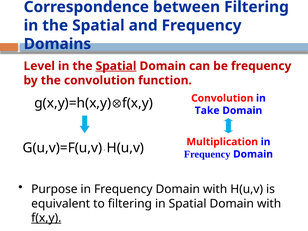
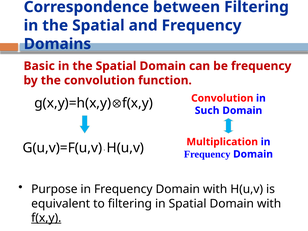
Level: Level -> Basic
Spatial at (116, 66) underline: present -> none
Take: Take -> Such
